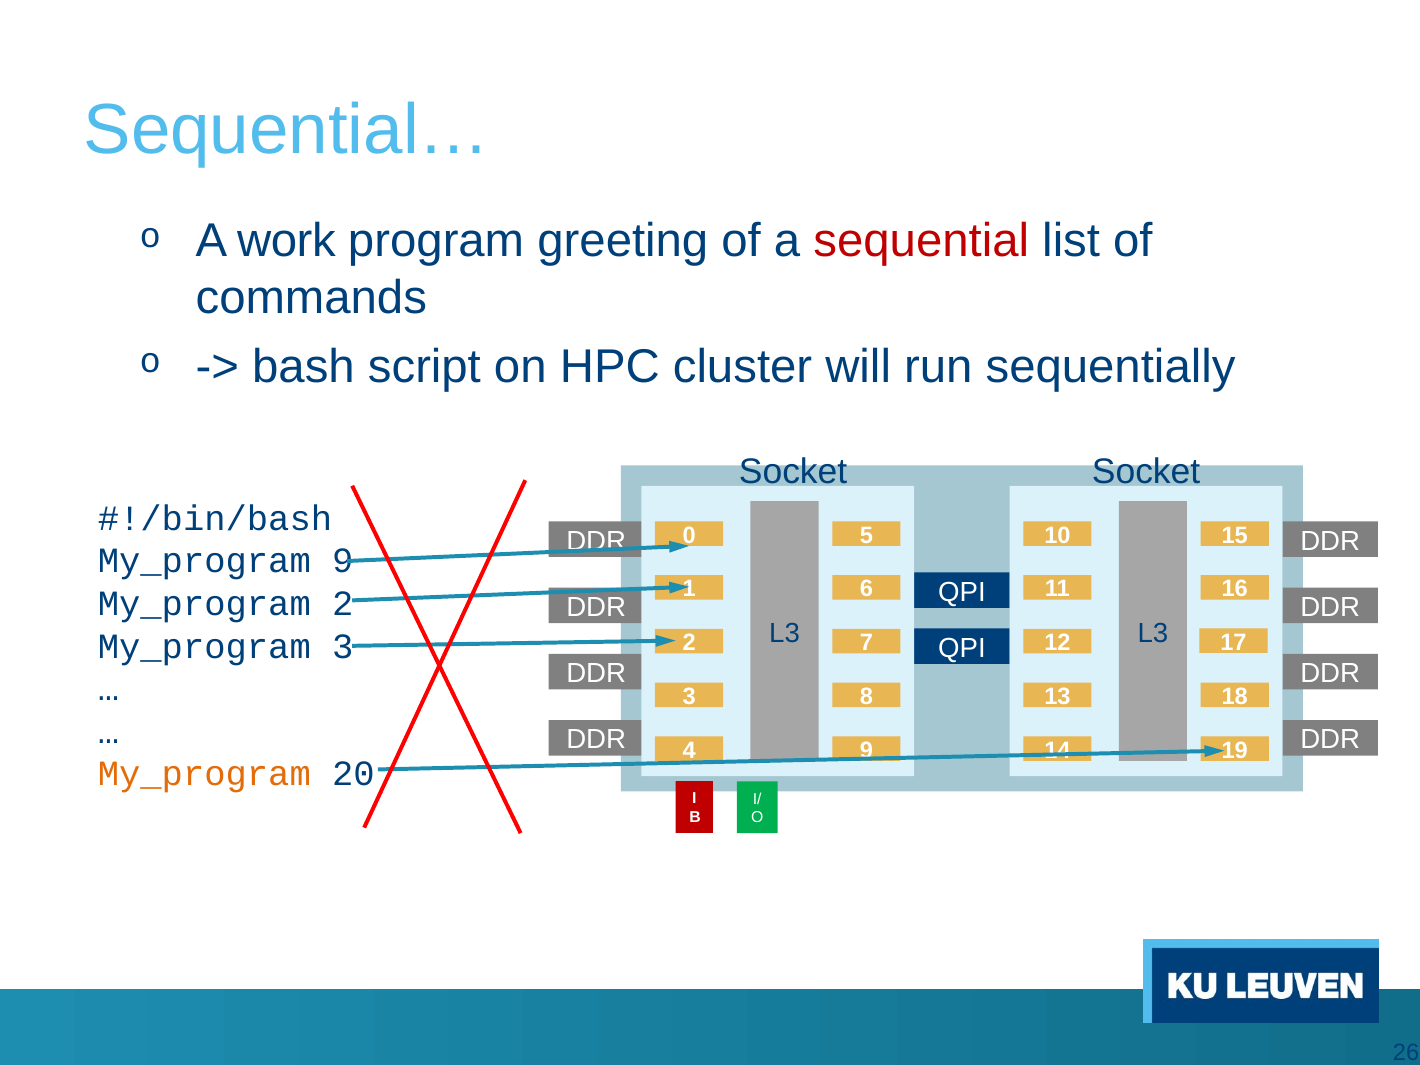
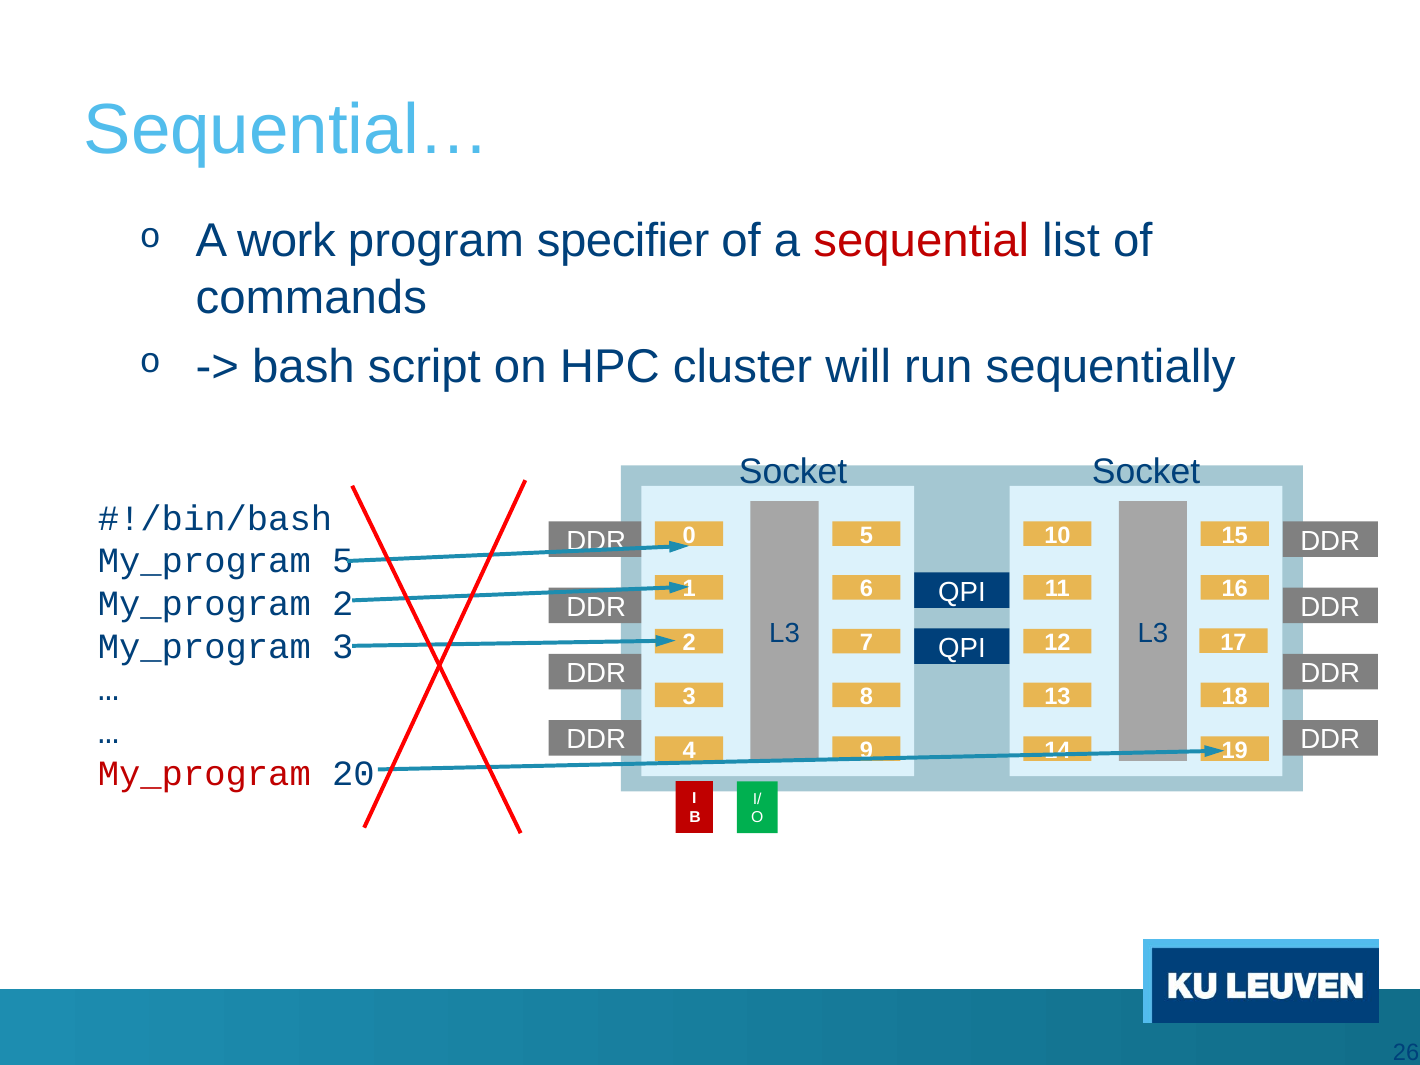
greeting: greeting -> specifier
My_program 9: 9 -> 5
My_program at (204, 774) colour: orange -> red
